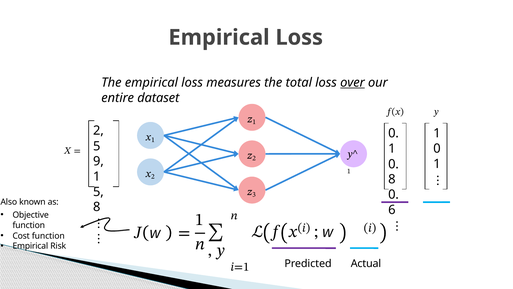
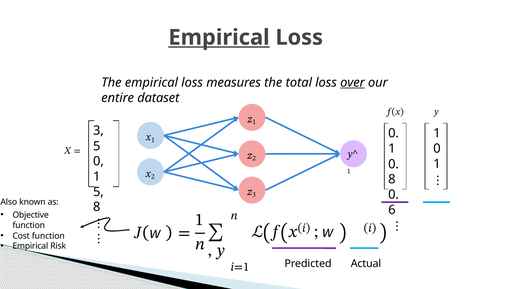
Empirical at (219, 37) underline: none -> present
2: 2 -> 3
9 at (98, 161): 9 -> 0
